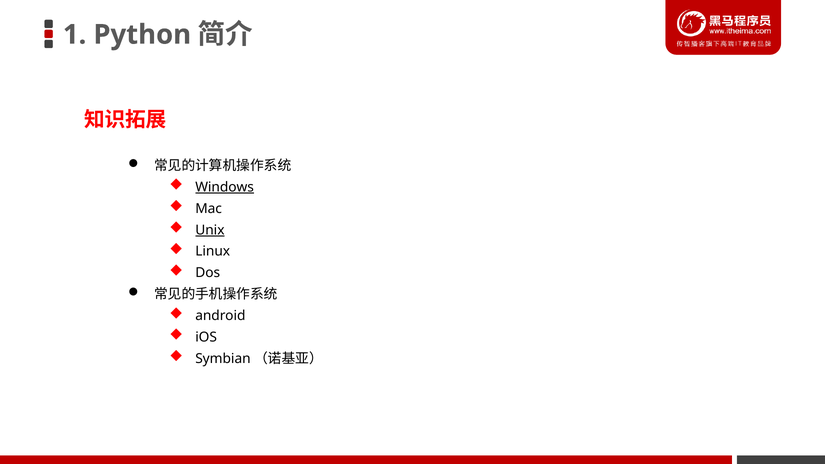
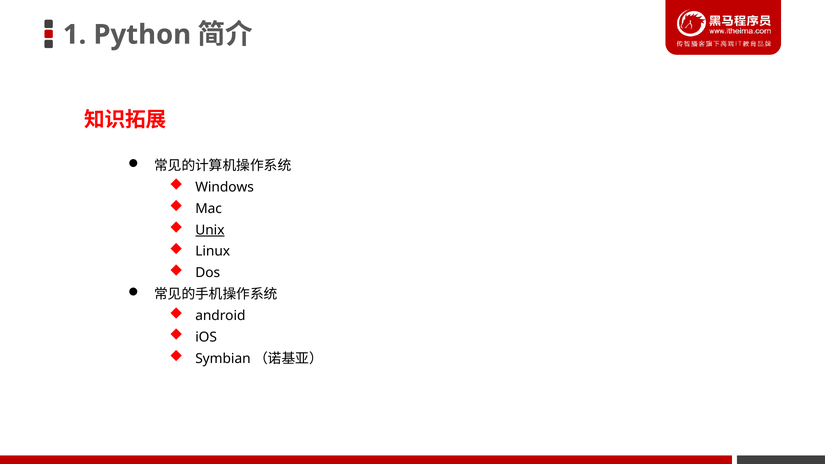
Windows underline: present -> none
